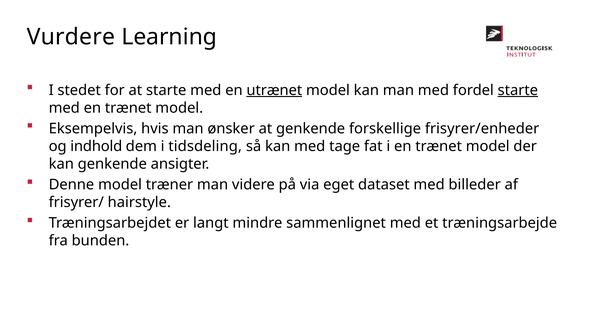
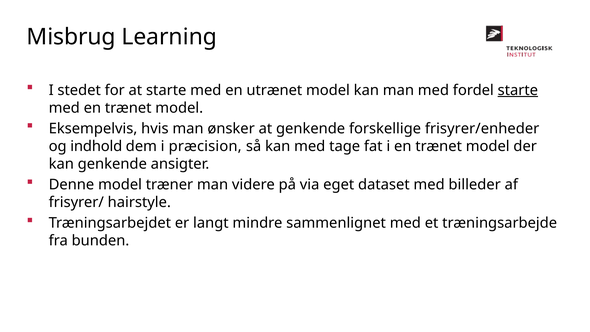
Vurdere: Vurdere -> Misbrug
utrænet underline: present -> none
tidsdeling: tidsdeling -> præcision
